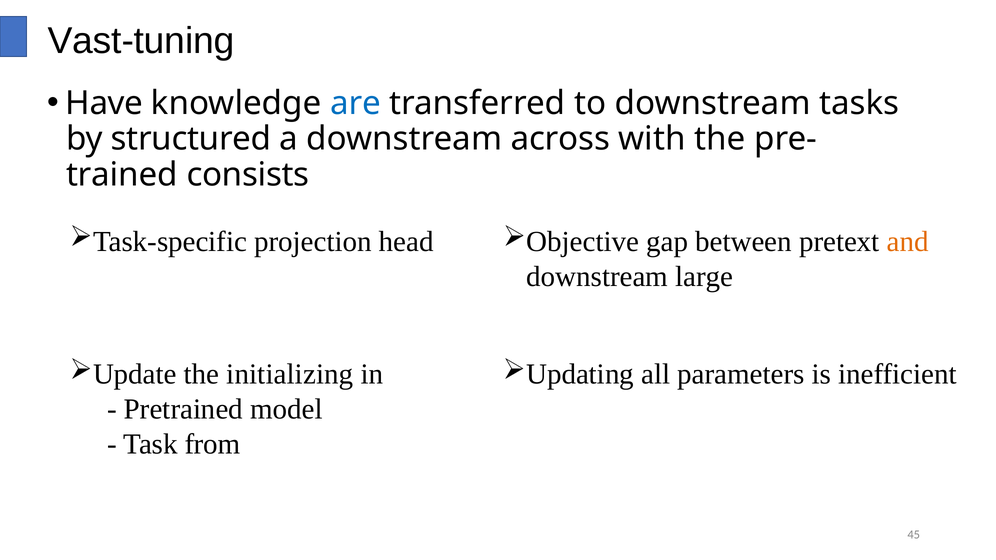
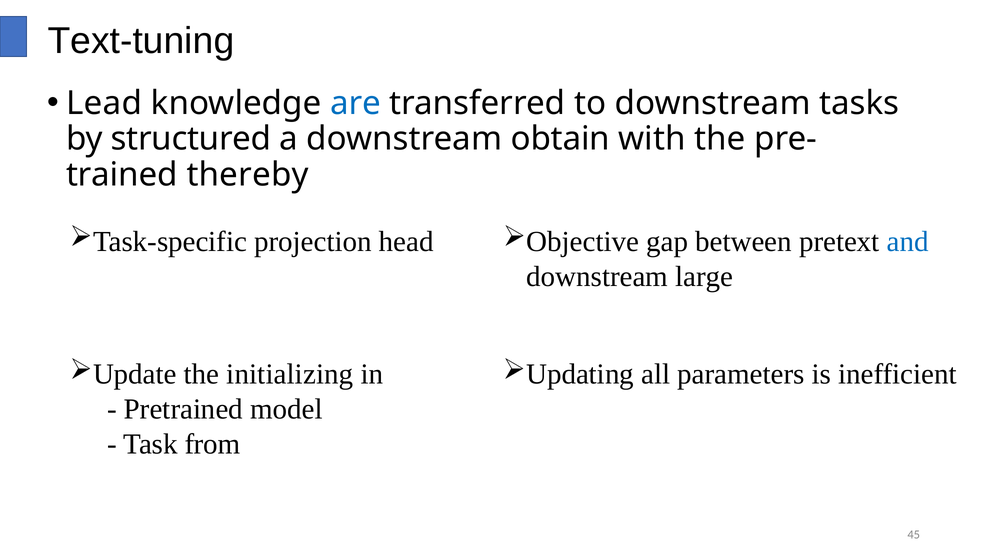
Vast-tuning: Vast-tuning -> Text-tuning
Have: Have -> Lead
across: across -> obtain
consists: consists -> thereby
and colour: orange -> blue
